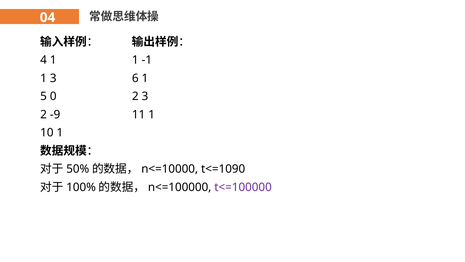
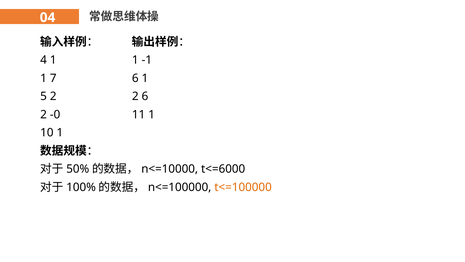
1 3: 3 -> 7
5 0: 0 -> 2
2 3: 3 -> 6
-9: -9 -> -0
t<=1090: t<=1090 -> t<=6000
t<=100000 colour: purple -> orange
